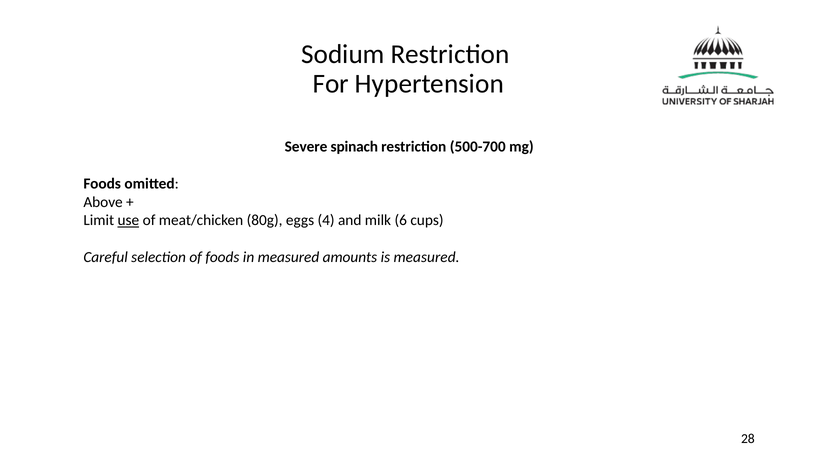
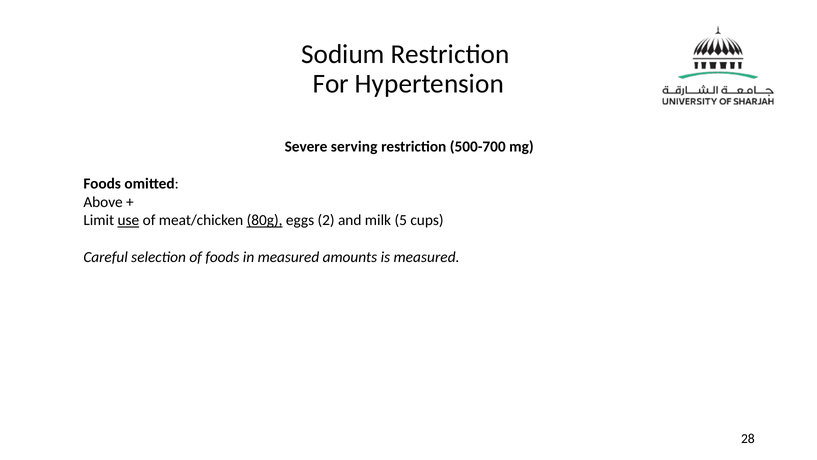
spinach: spinach -> serving
80g underline: none -> present
4: 4 -> 2
6: 6 -> 5
